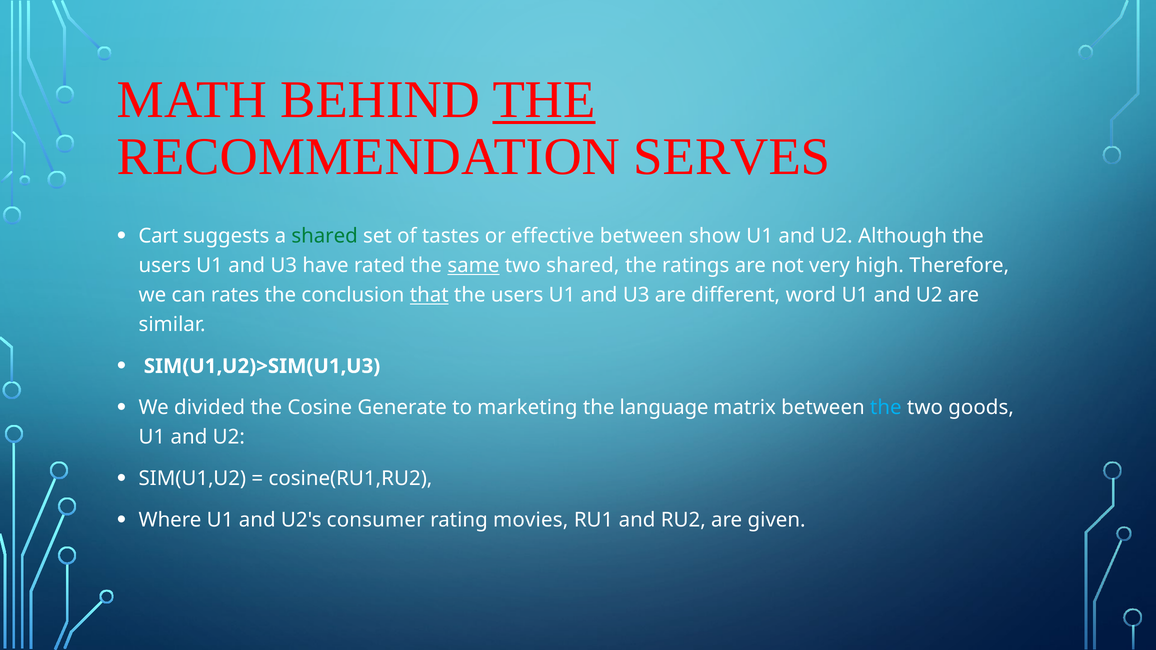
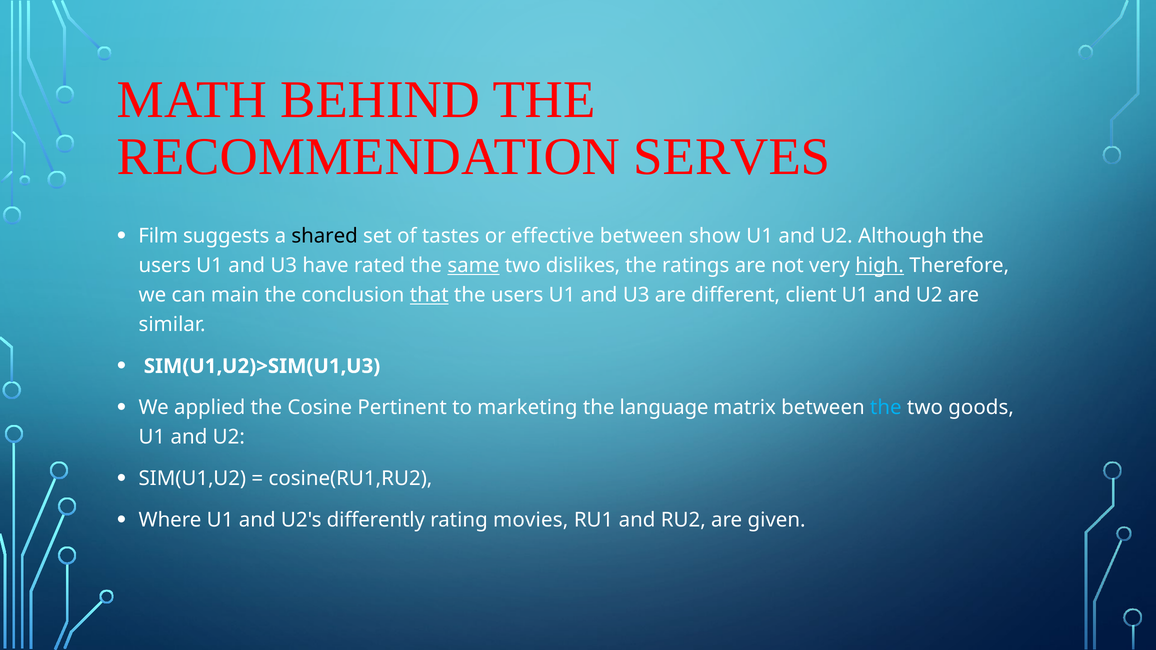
THE at (544, 100) underline: present -> none
Cart: Cart -> Film
shared at (325, 236) colour: green -> black
two shared: shared -> dislikes
high underline: none -> present
rates: rates -> main
word: word -> client
divided: divided -> applied
Generate: Generate -> Pertinent
consumer: consumer -> differently
